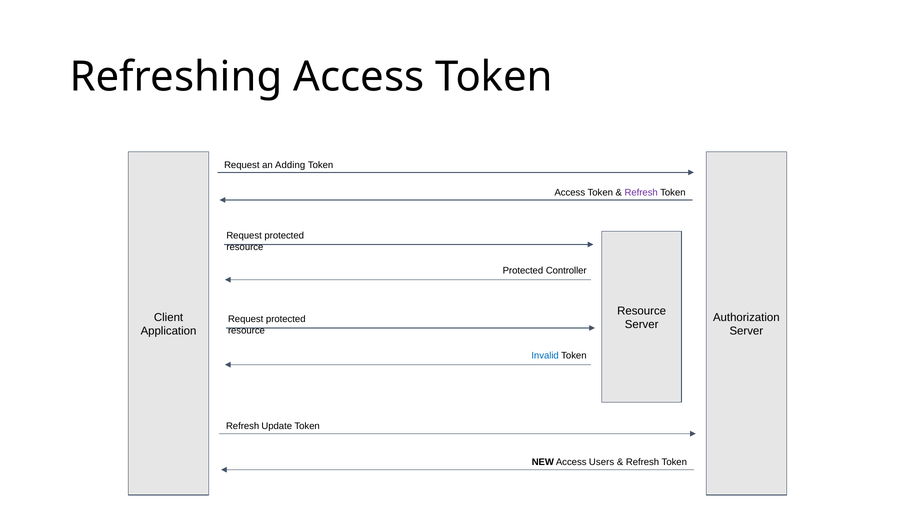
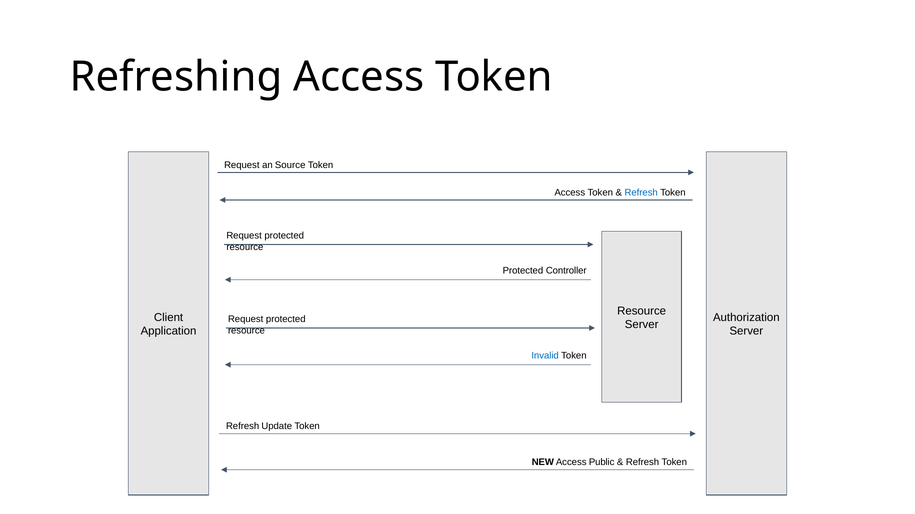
Adding: Adding -> Source
Refresh at (641, 193) colour: purple -> blue
Users: Users -> Public
